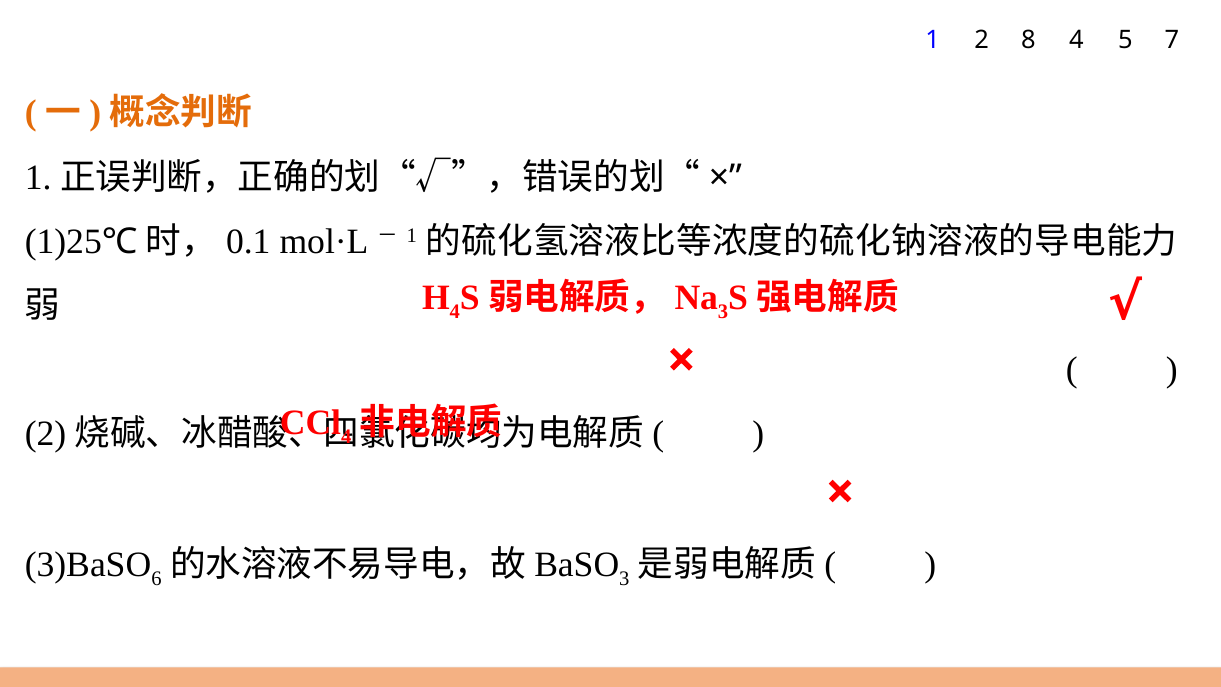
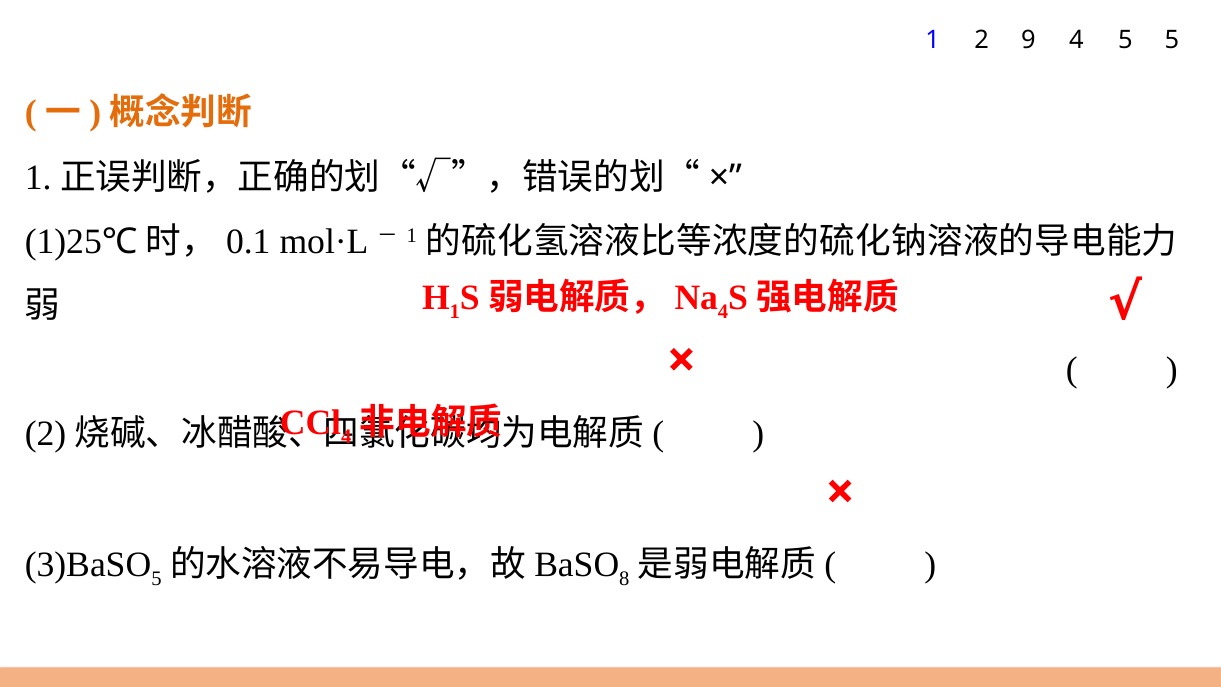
8: 8 -> 9
5 7: 7 -> 5
4 at (455, 312): 4 -> 1
3 at (723, 312): 3 -> 4
6 at (156, 579): 6 -> 5
3 at (624, 579): 3 -> 8
